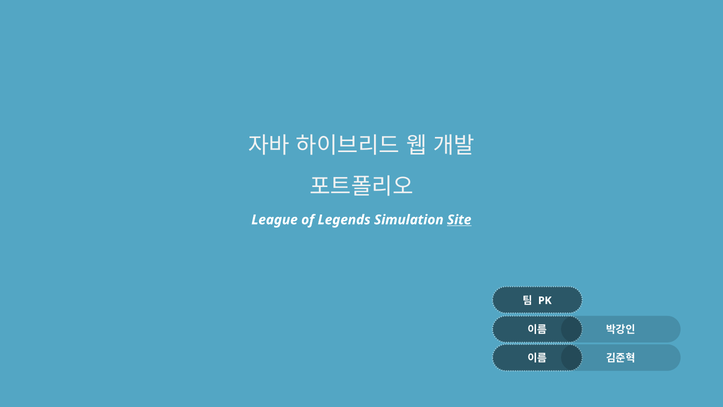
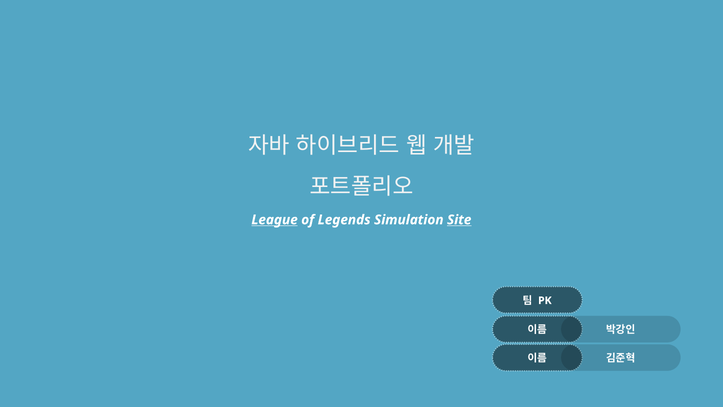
League underline: none -> present
